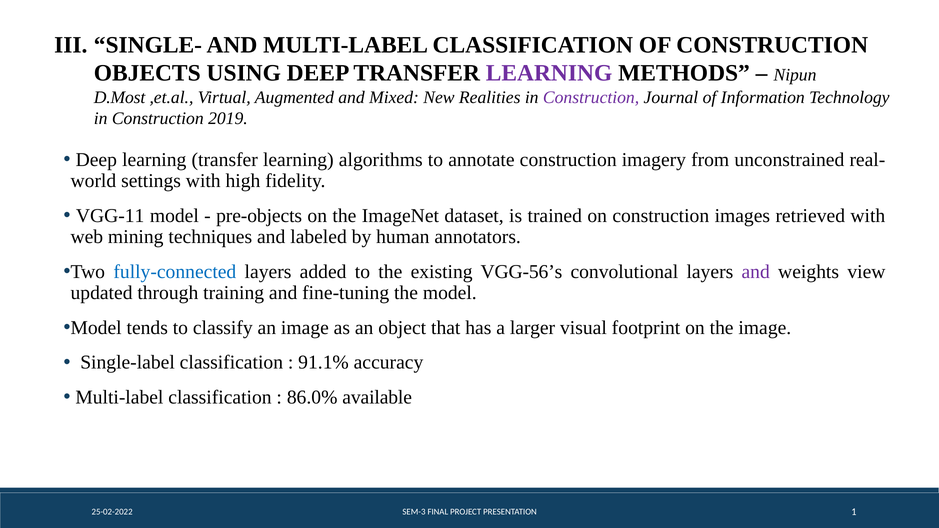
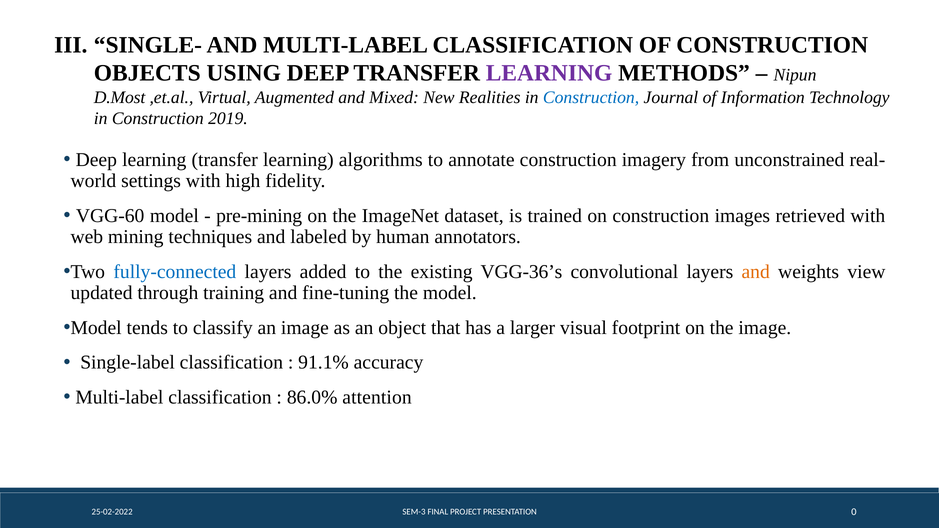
Construction at (591, 97) colour: purple -> blue
VGG-11: VGG-11 -> VGG-60
pre-objects: pre-objects -> pre-mining
VGG-56’s: VGG-56’s -> VGG-36’s
and at (756, 272) colour: purple -> orange
available: available -> attention
1: 1 -> 0
